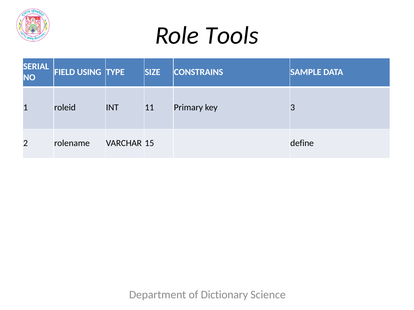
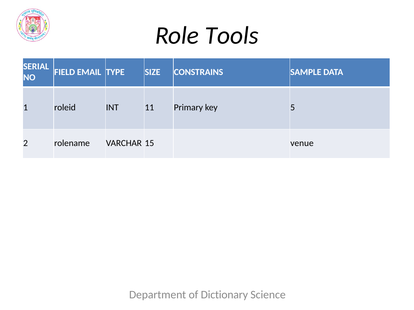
USING: USING -> EMAIL
3: 3 -> 5
define: define -> venue
